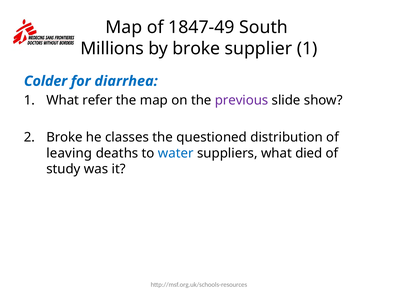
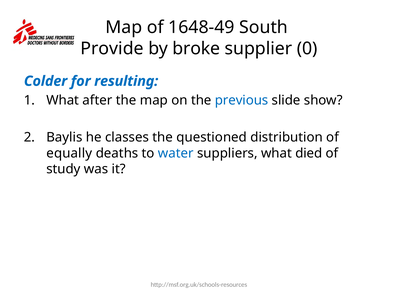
1847-49: 1847-49 -> 1648-49
Millions: Millions -> Provide
supplier 1: 1 -> 0
diarrhea: diarrhea -> resulting
refer: refer -> after
previous colour: purple -> blue
2 Broke: Broke -> Baylis
leaving: leaving -> equally
